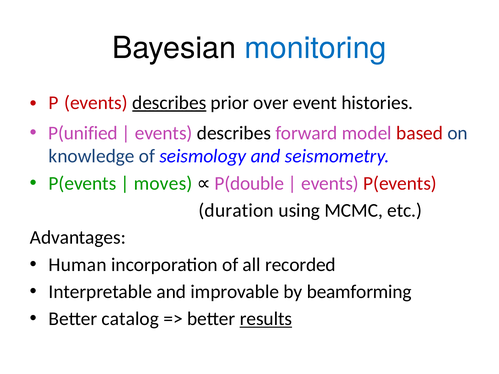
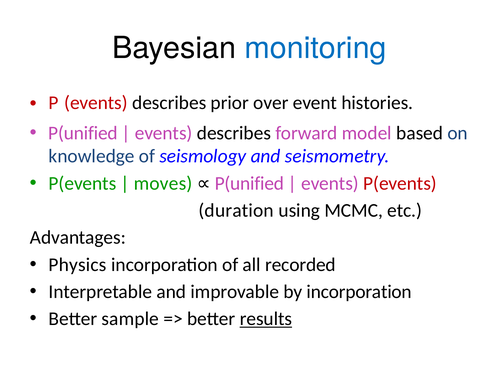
describes at (169, 103) underline: present -> none
based colour: red -> black
P(double at (249, 183): P(double -> P(unified
Human: Human -> Physics
by beamforming: beamforming -> incorporation
catalog: catalog -> sample
